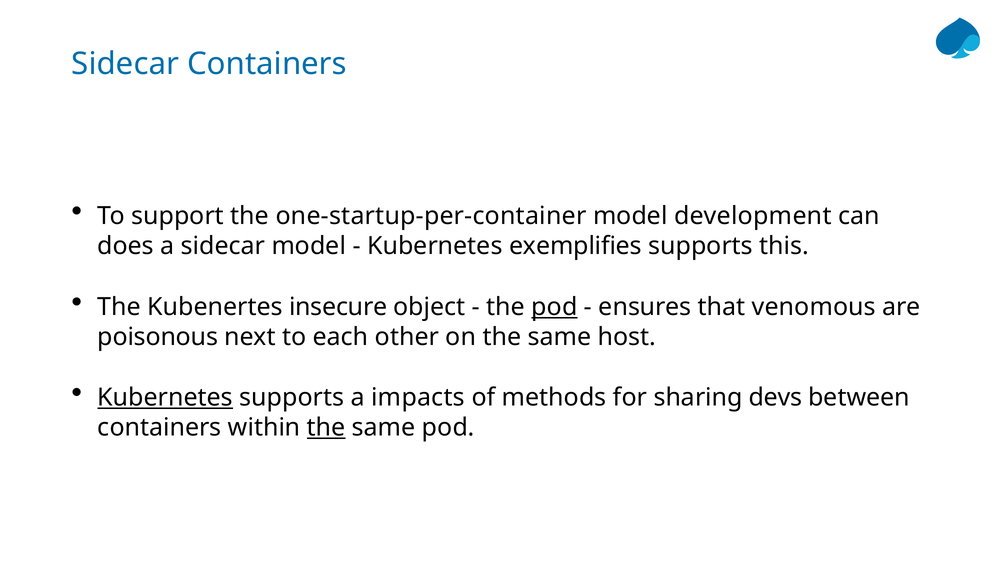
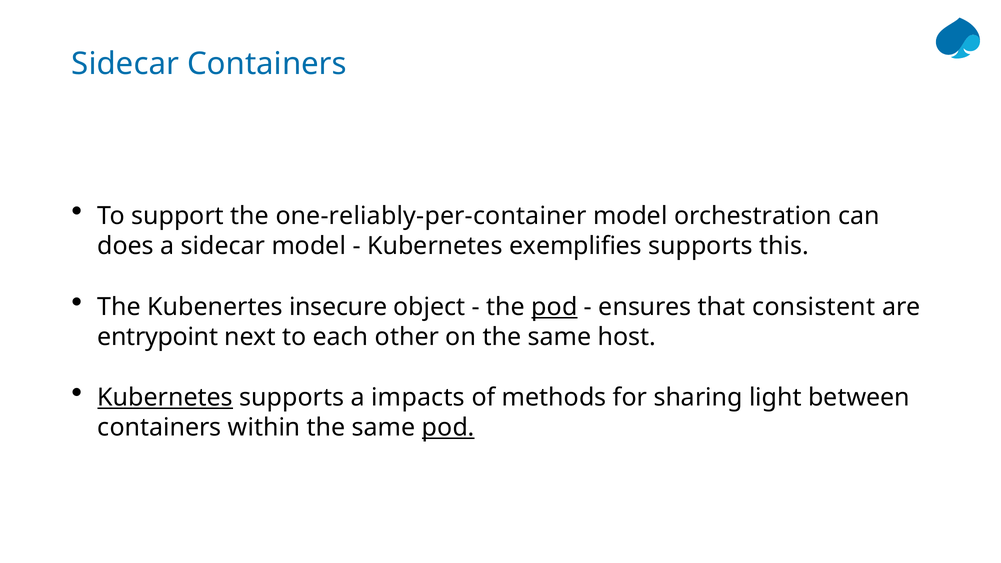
one-startup-per-container: one-startup-per-container -> one-reliably-per-container
development: development -> orchestration
venomous: venomous -> consistent
poisonous: poisonous -> entrypoint
devs: devs -> light
the at (326, 428) underline: present -> none
pod at (448, 428) underline: none -> present
